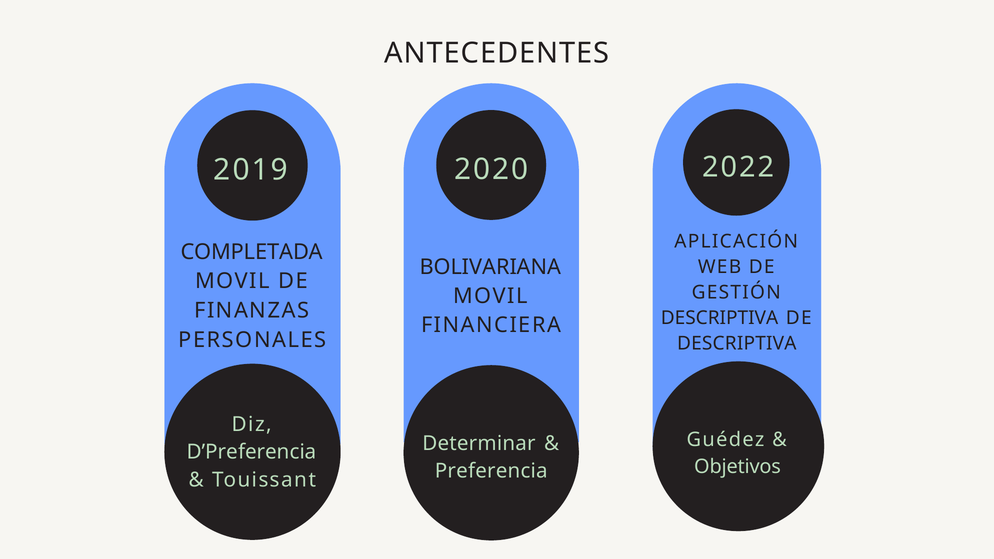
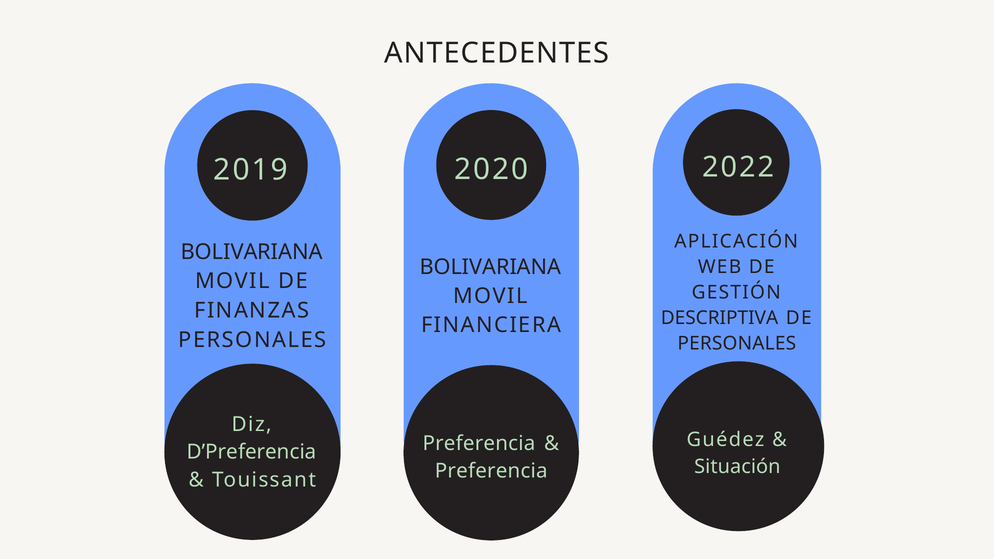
COMPLETADA at (252, 252): COMPLETADA -> BOLIVARIANA
DESCRIPTIVA at (737, 343): DESCRIPTIVA -> PERSONALES
Determinar at (479, 443): Determinar -> Preferencia
Objetivos: Objetivos -> Situación
